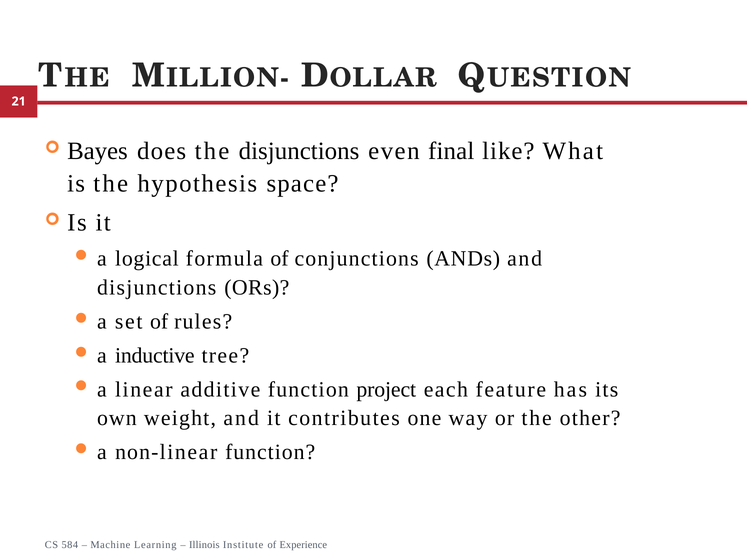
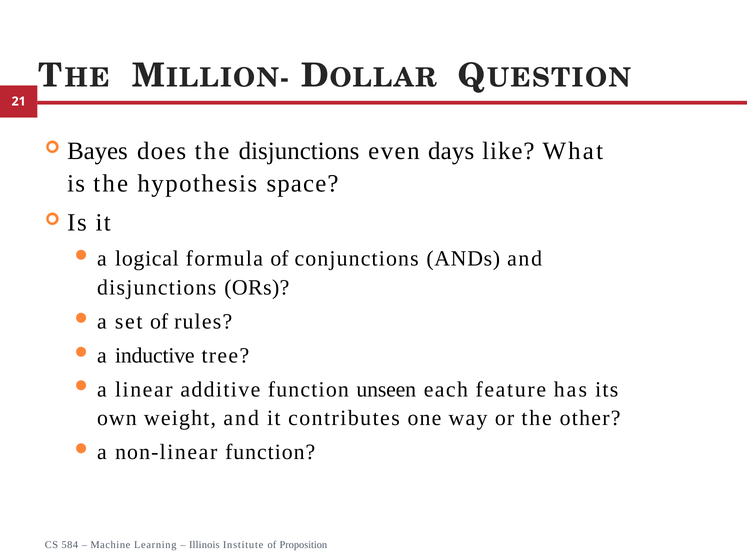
final: final -> days
project: project -> unseen
Experience: Experience -> Proposition
